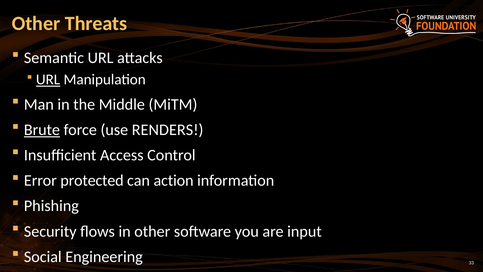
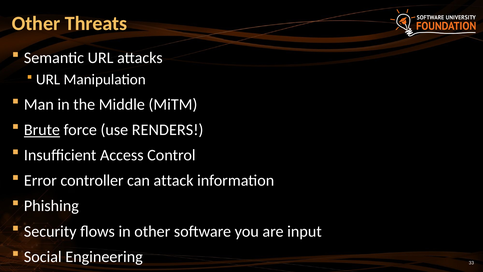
URL at (48, 80) underline: present -> none
protected: protected -> controller
action: action -> attack
